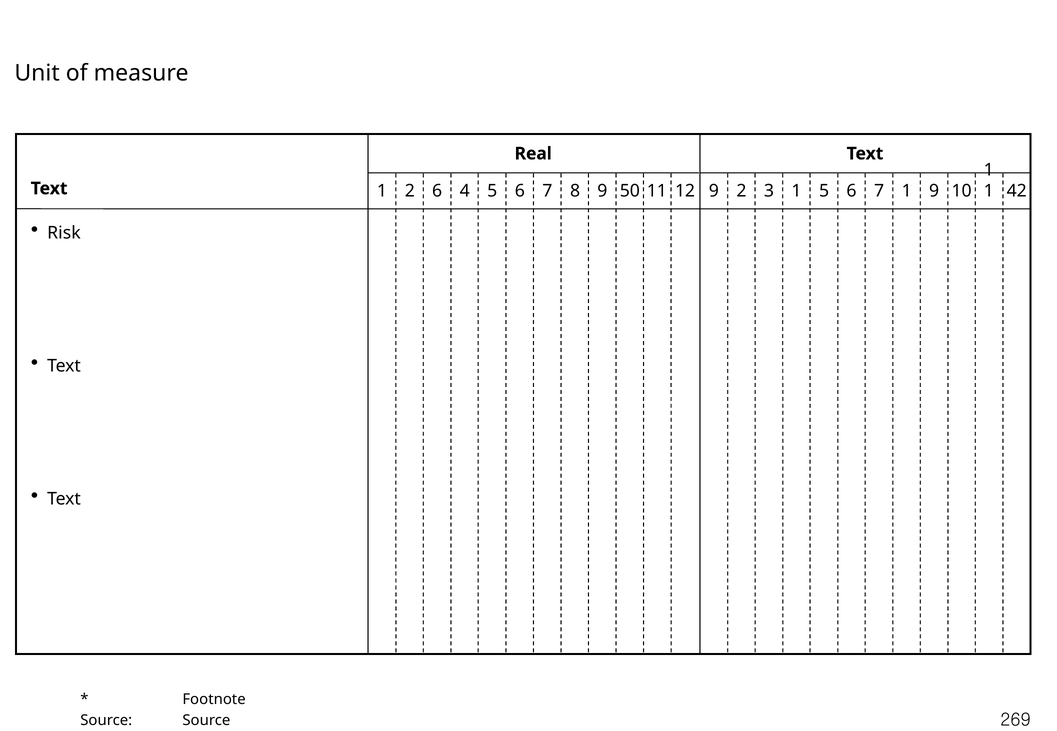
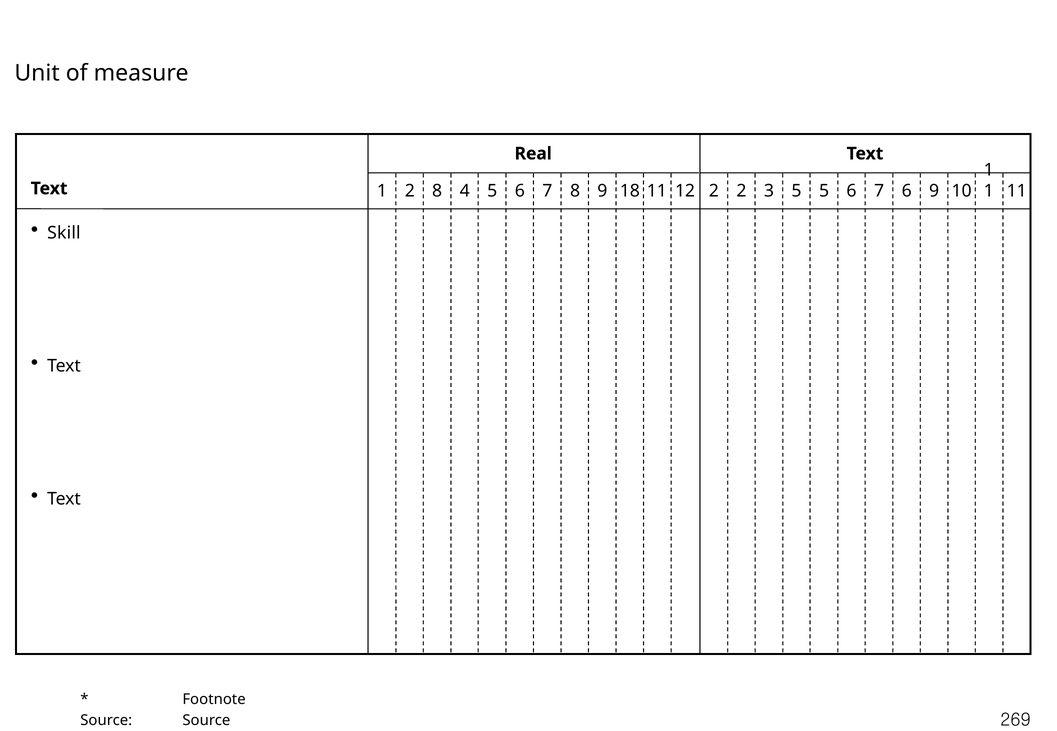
2 6: 6 -> 8
50: 50 -> 18
12 9: 9 -> 2
3 1: 1 -> 5
7 1: 1 -> 6
1 42: 42 -> 11
Risk: Risk -> Skill
